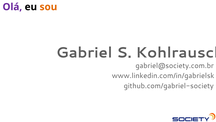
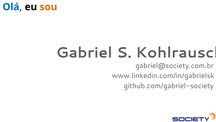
Olá colour: purple -> blue
